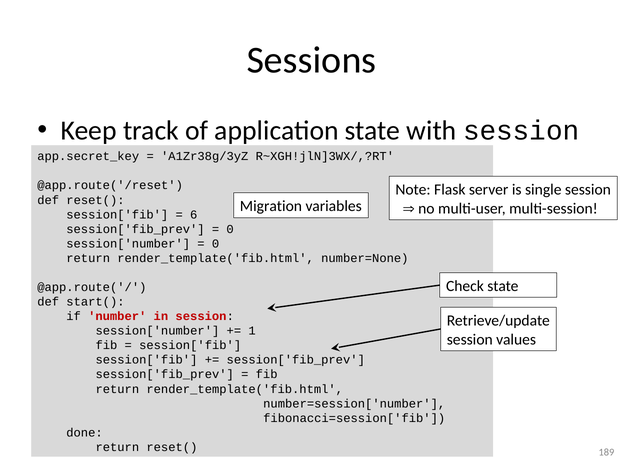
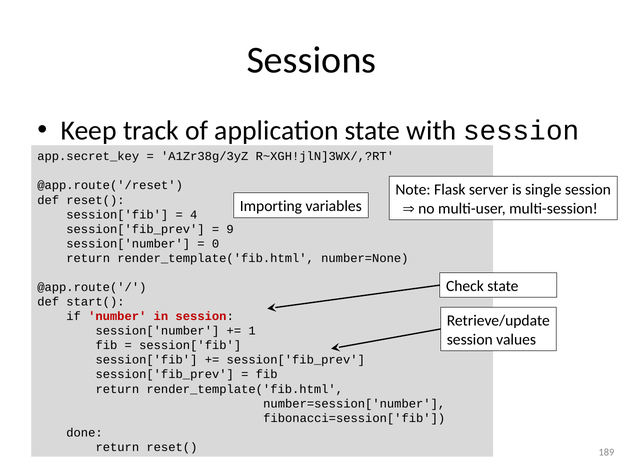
Migration: Migration -> Importing
6: 6 -> 4
0 at (230, 229): 0 -> 9
